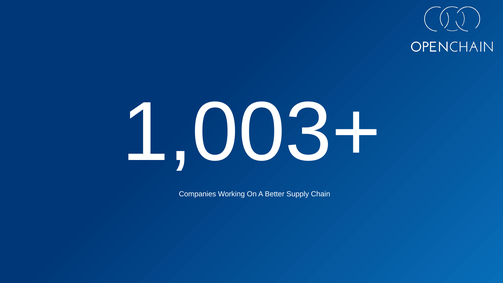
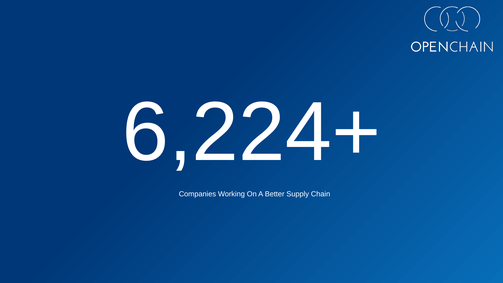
1,003+: 1,003+ -> 6,224+
